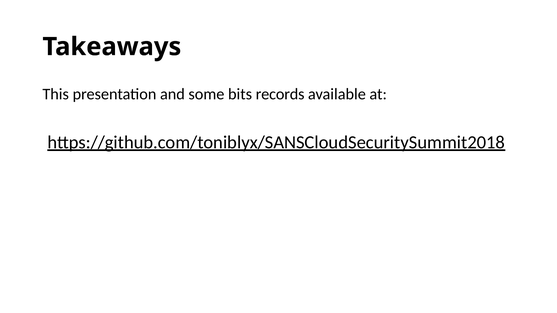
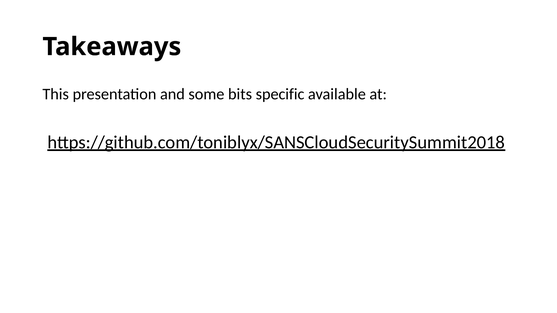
records: records -> specific
